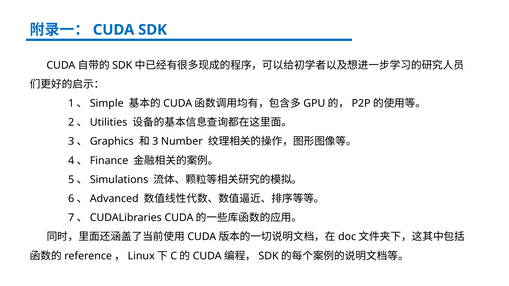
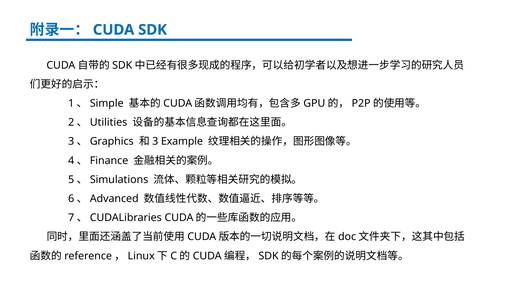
Number: Number -> Example
